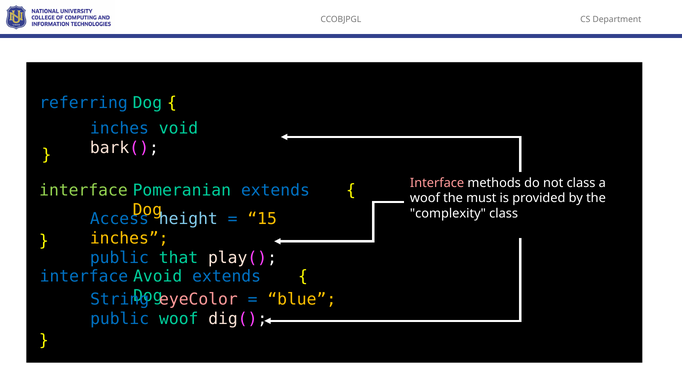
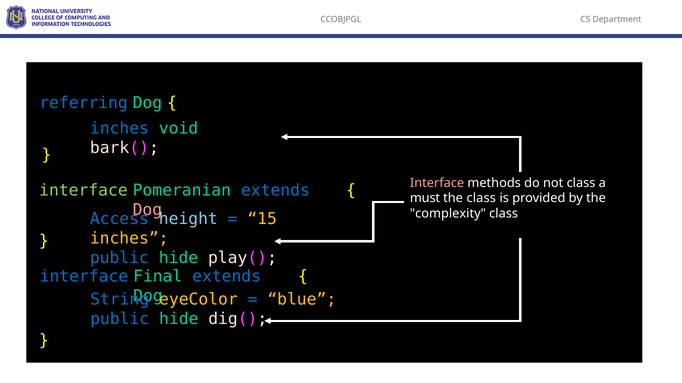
woof at (425, 198): woof -> must
the must: must -> class
Dog at (147, 210) colour: yellow -> pink
that at (179, 258): that -> hide
Avoid: Avoid -> Final
eyeColor colour: pink -> yellow
woof at (179, 319): woof -> hide
